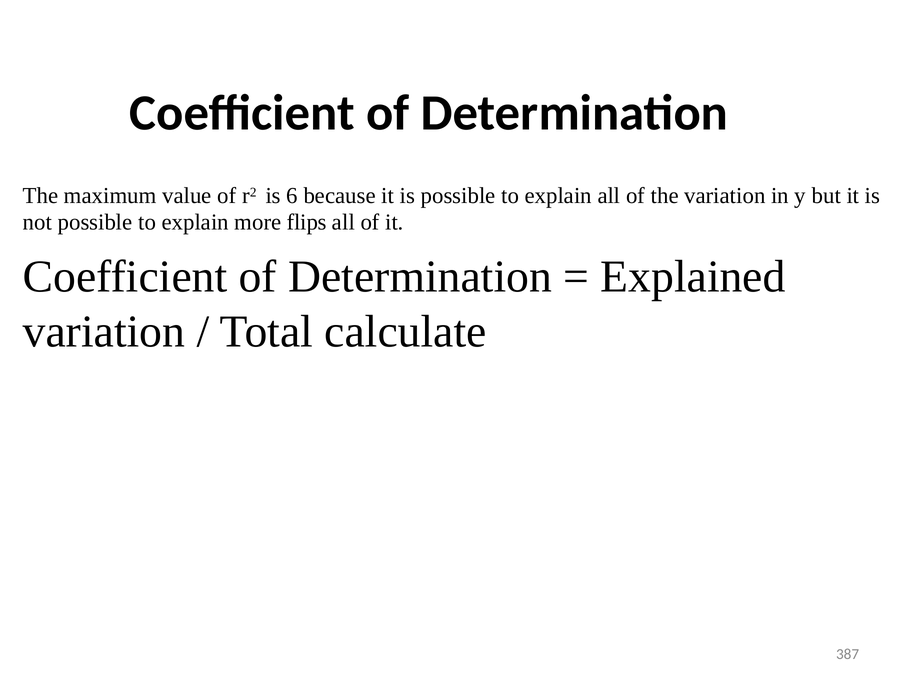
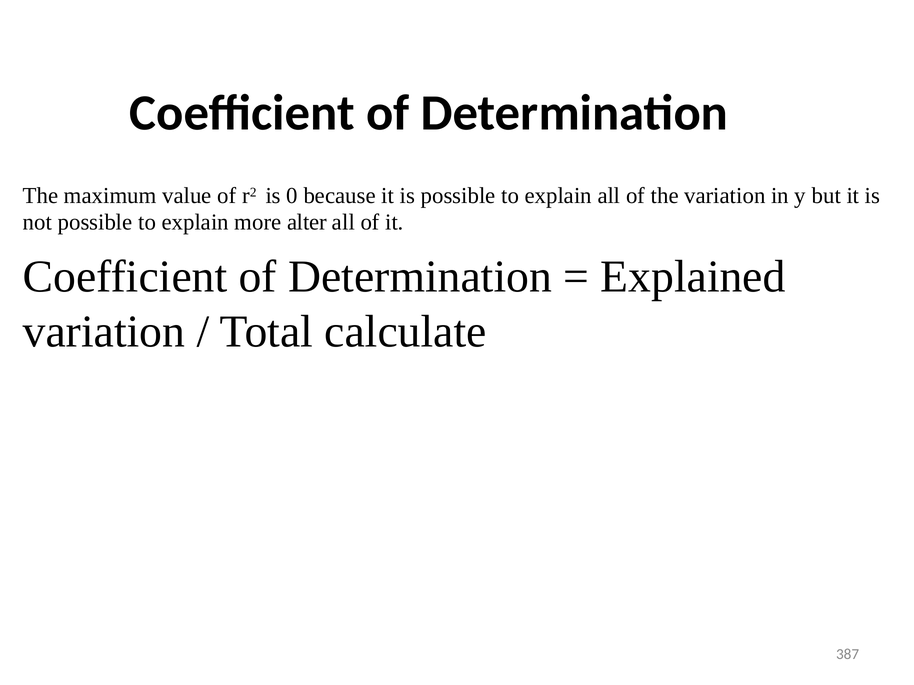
6: 6 -> 0
flips: flips -> alter
